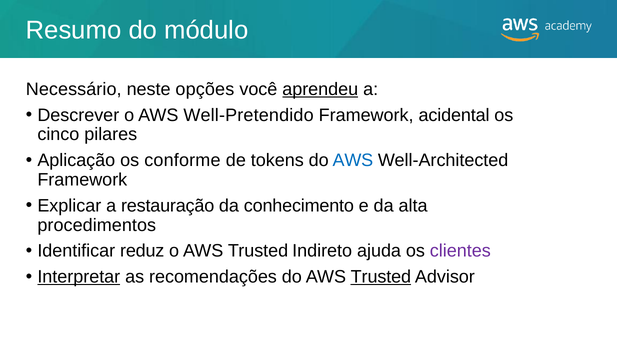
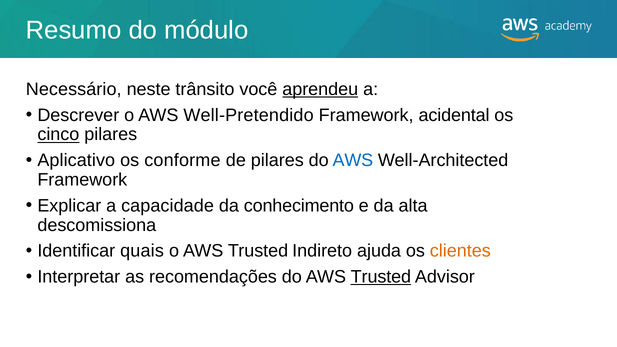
opções: opções -> trânsito
cinco underline: none -> present
Aplicação: Aplicação -> Aplicativo
de tokens: tokens -> pilares
restauração: restauração -> capacidade
procedimentos: procedimentos -> descomissiona
reduz: reduz -> quais
clientes colour: purple -> orange
Interpretar underline: present -> none
